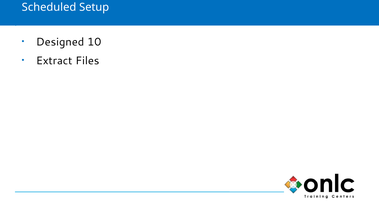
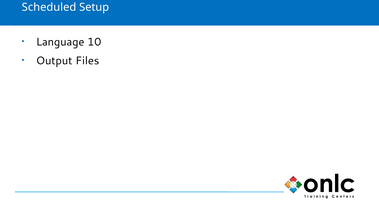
Designed: Designed -> Language
Extract: Extract -> Output
